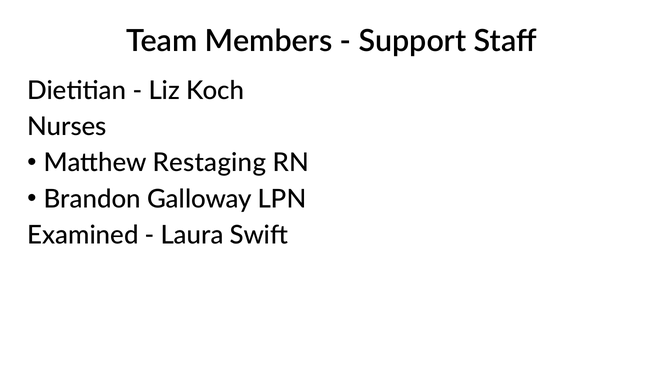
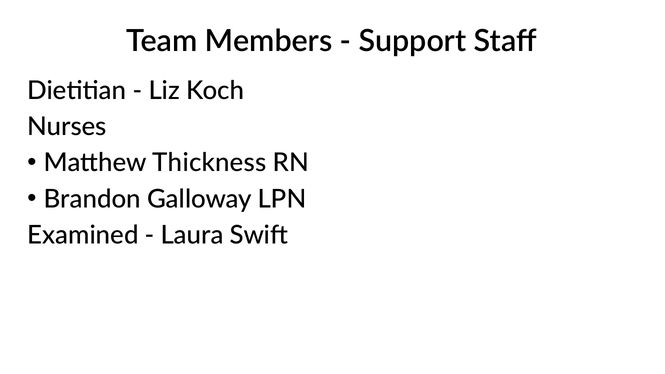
Restaging: Restaging -> Thickness
